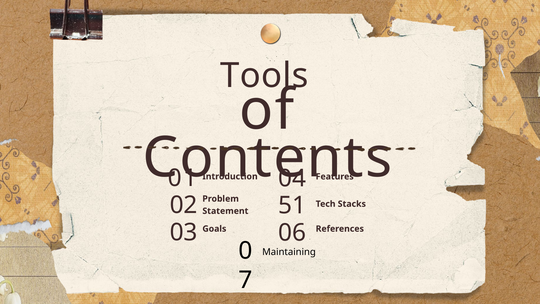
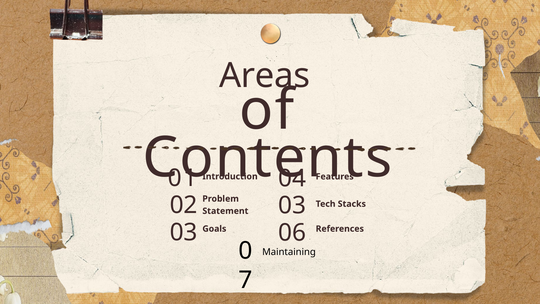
Tools: Tools -> Areas
Statement 51: 51 -> 03
